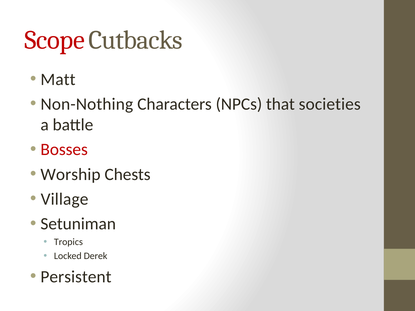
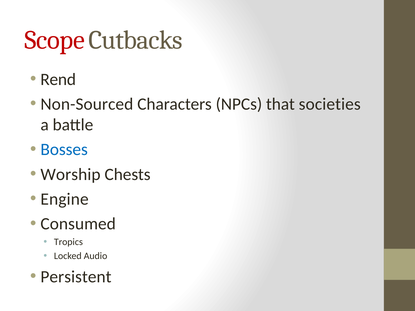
Matt: Matt -> Rend
Non-Nothing: Non-Nothing -> Non-Sourced
Bosses colour: red -> blue
Village: Village -> Engine
Setuniman: Setuniman -> Consumed
Derek: Derek -> Audio
